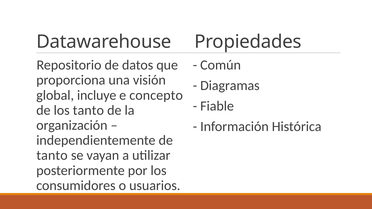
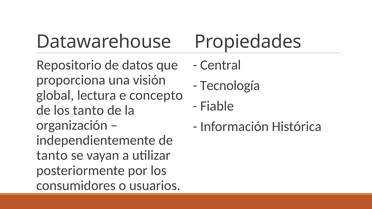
Común: Común -> Central
Diagramas: Diagramas -> Tecnología
incluye: incluye -> lectura
